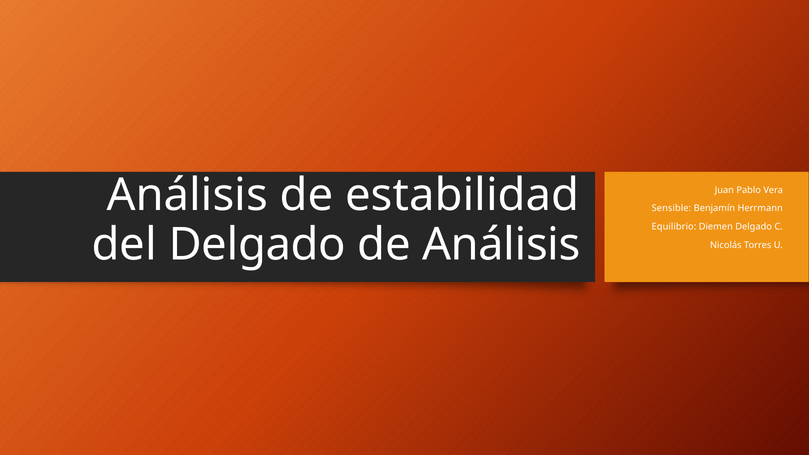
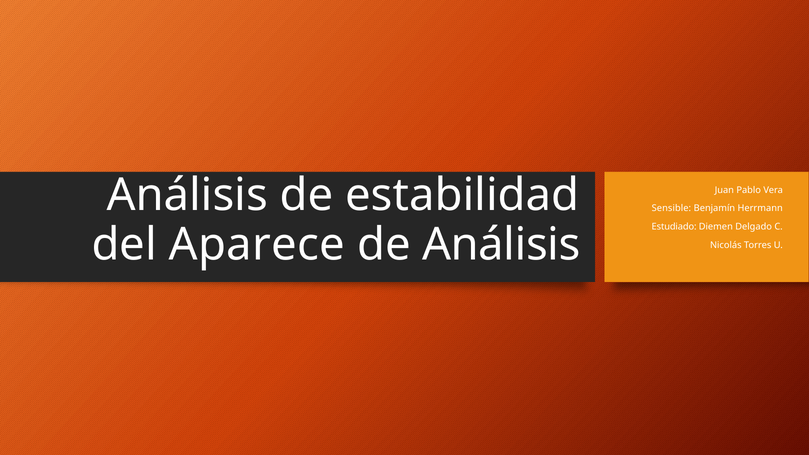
Equilibrio: Equilibrio -> Estudiado
del Delgado: Delgado -> Aparece
